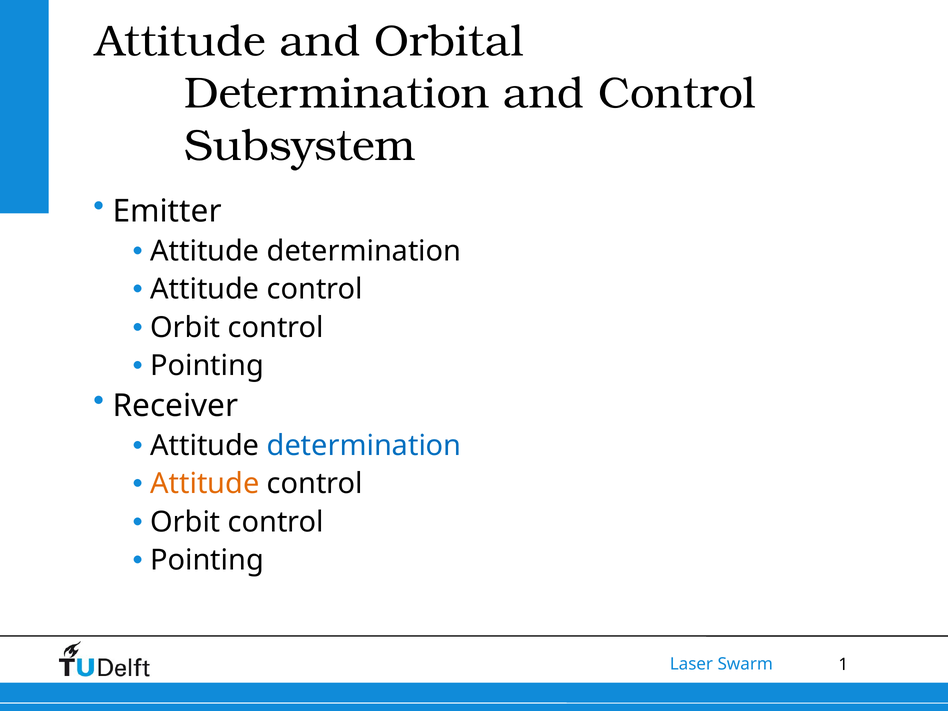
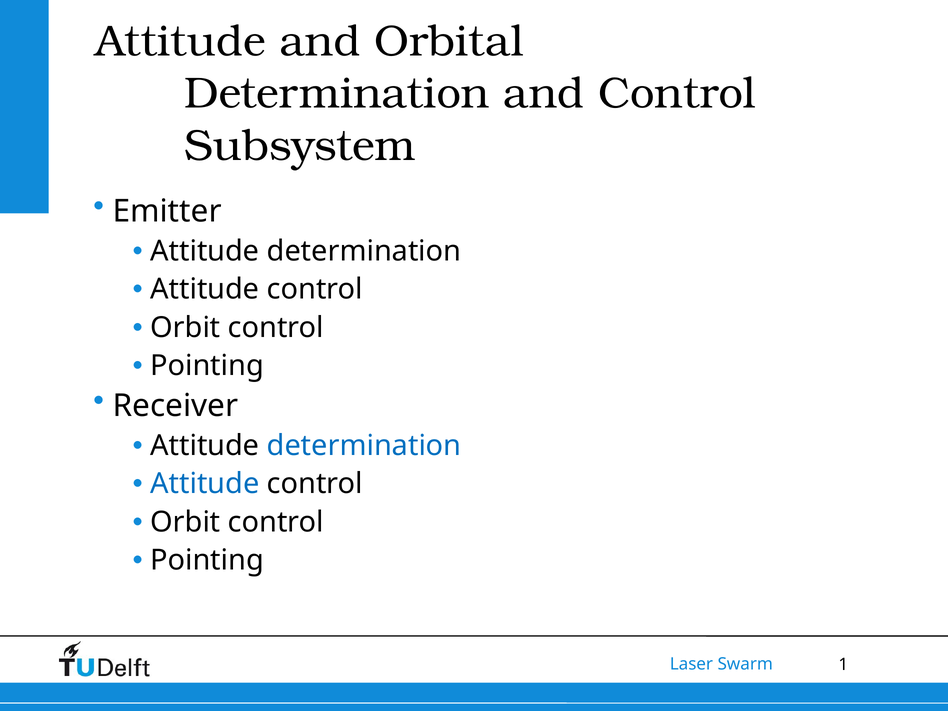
Attitude at (205, 484) colour: orange -> blue
